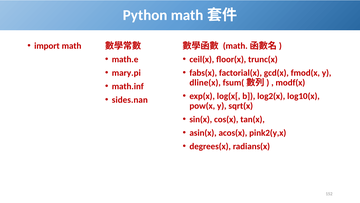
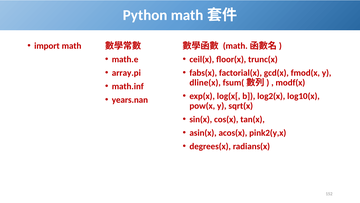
mary.pi: mary.pi -> array.pi
sides.nan: sides.nan -> years.nan
